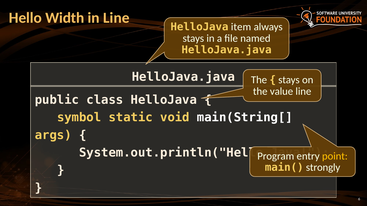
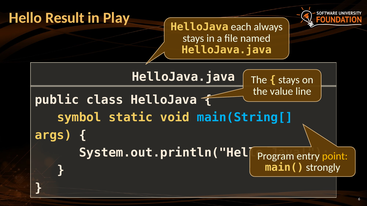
Width: Width -> Result
in Line: Line -> Play
item: item -> each
main(String[ colour: white -> light blue
